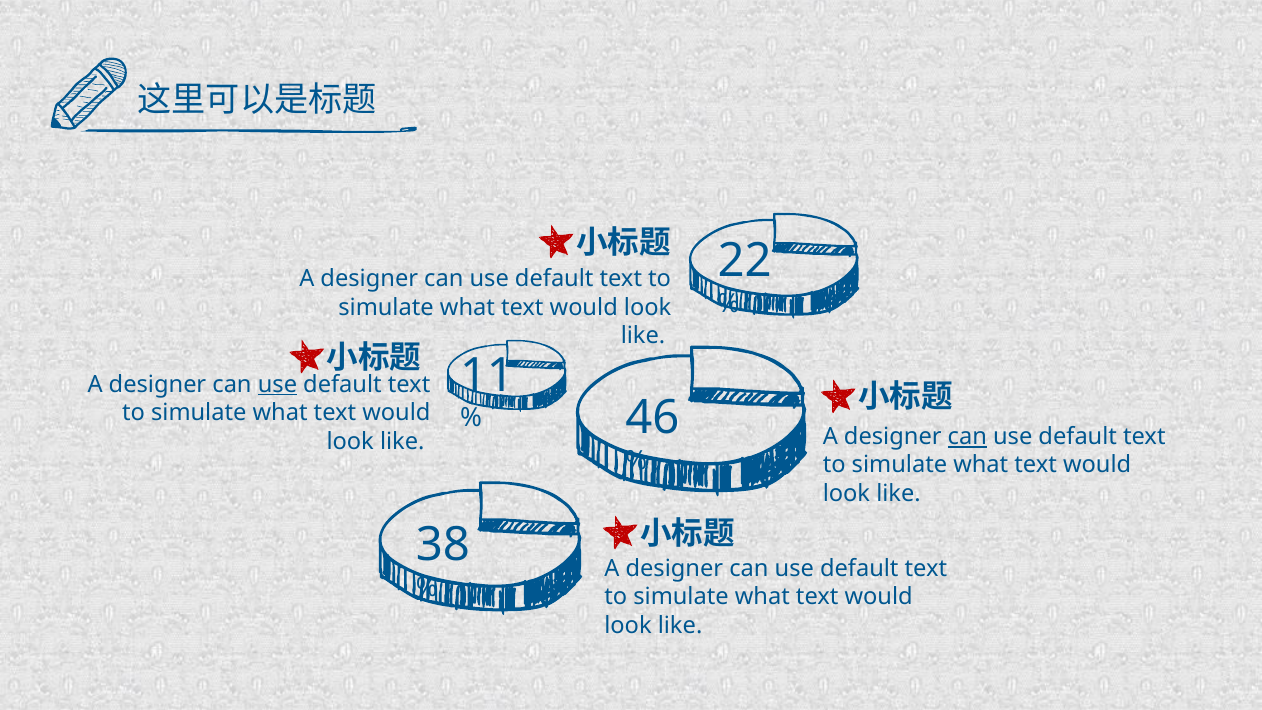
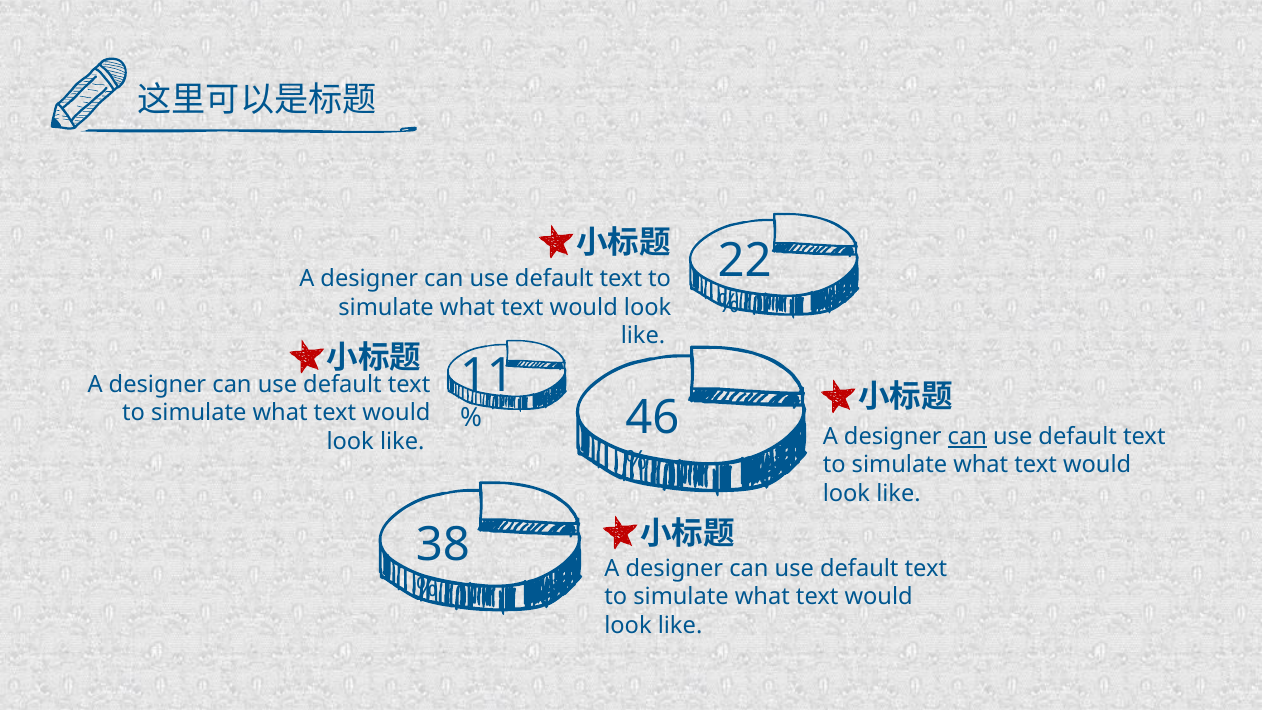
use at (277, 384) underline: present -> none
